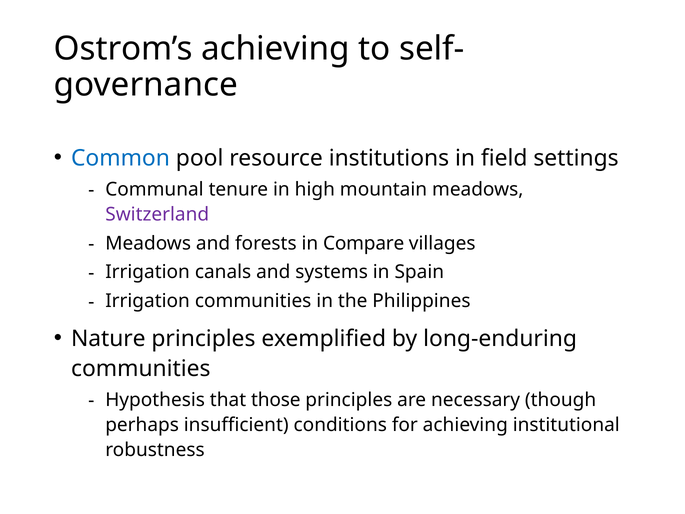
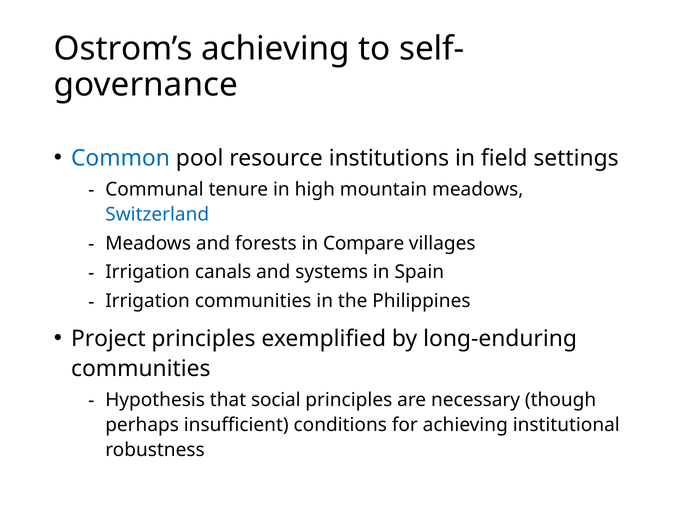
Switzerland colour: purple -> blue
Nature: Nature -> Project
those: those -> social
